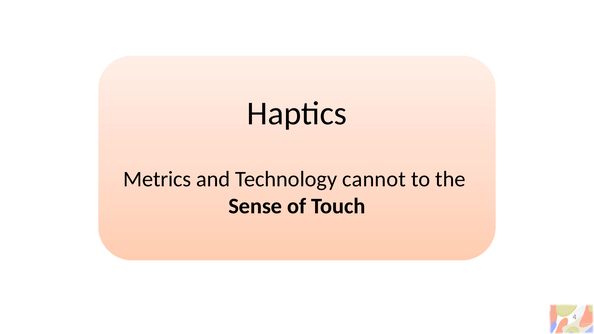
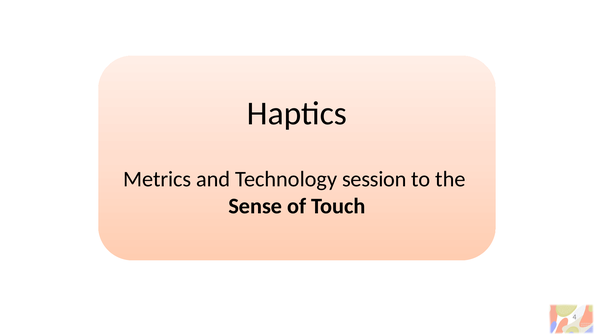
cannot: cannot -> session
